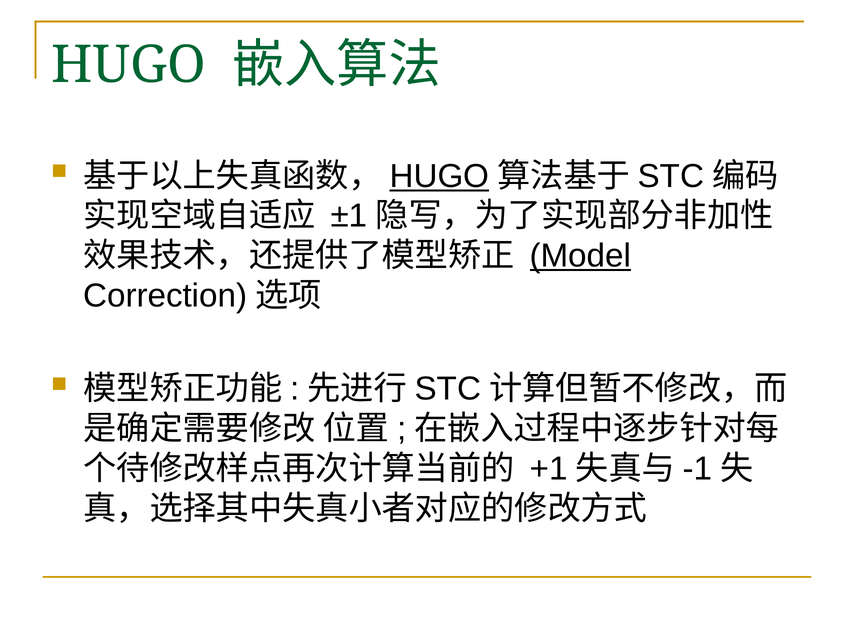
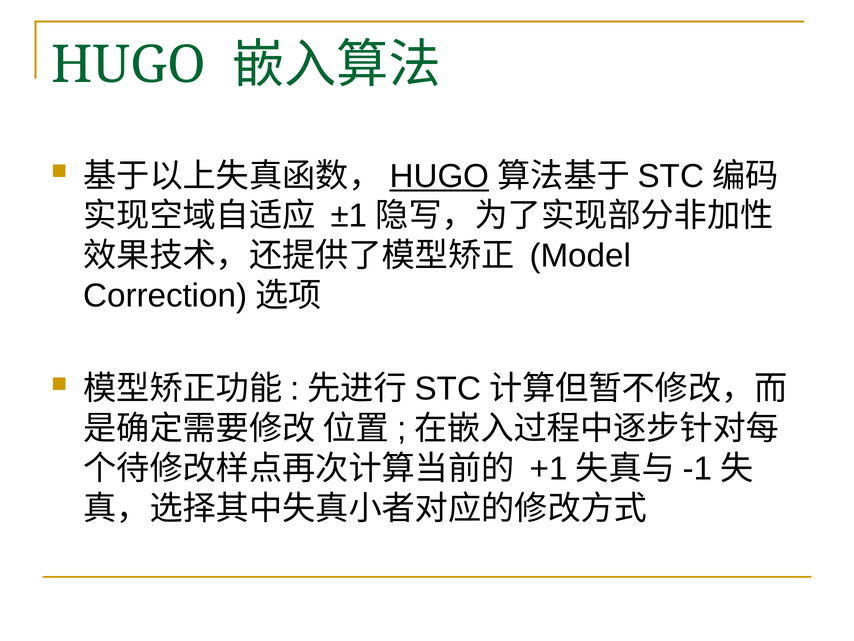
Model underline: present -> none
